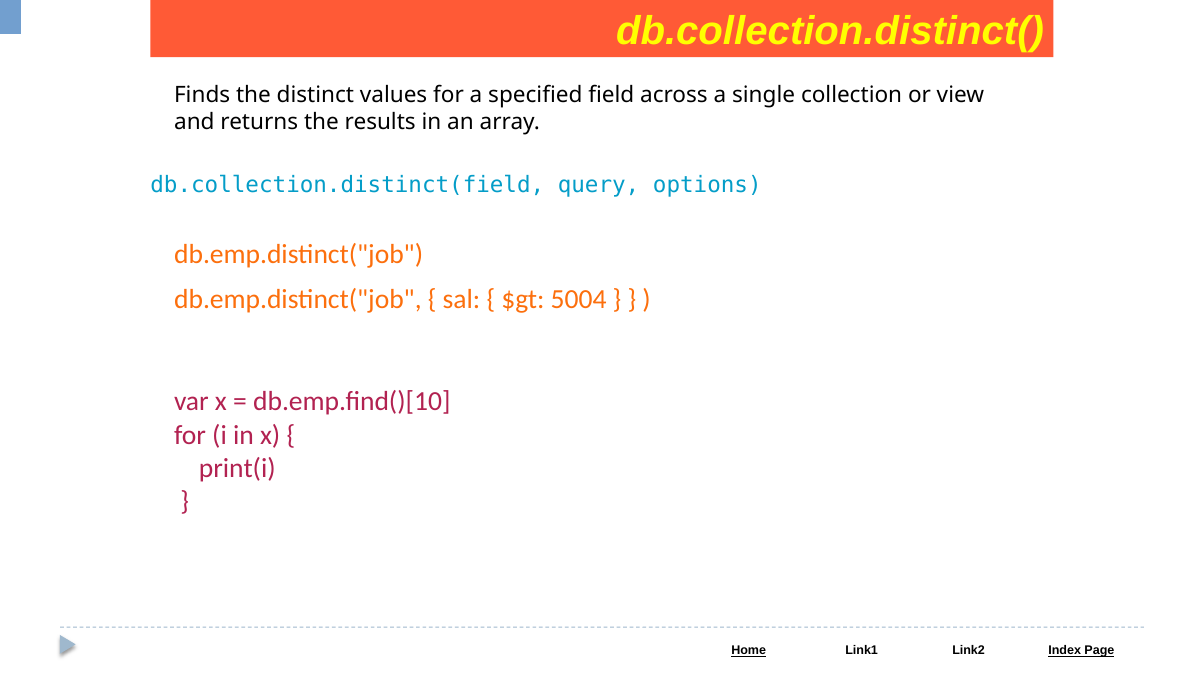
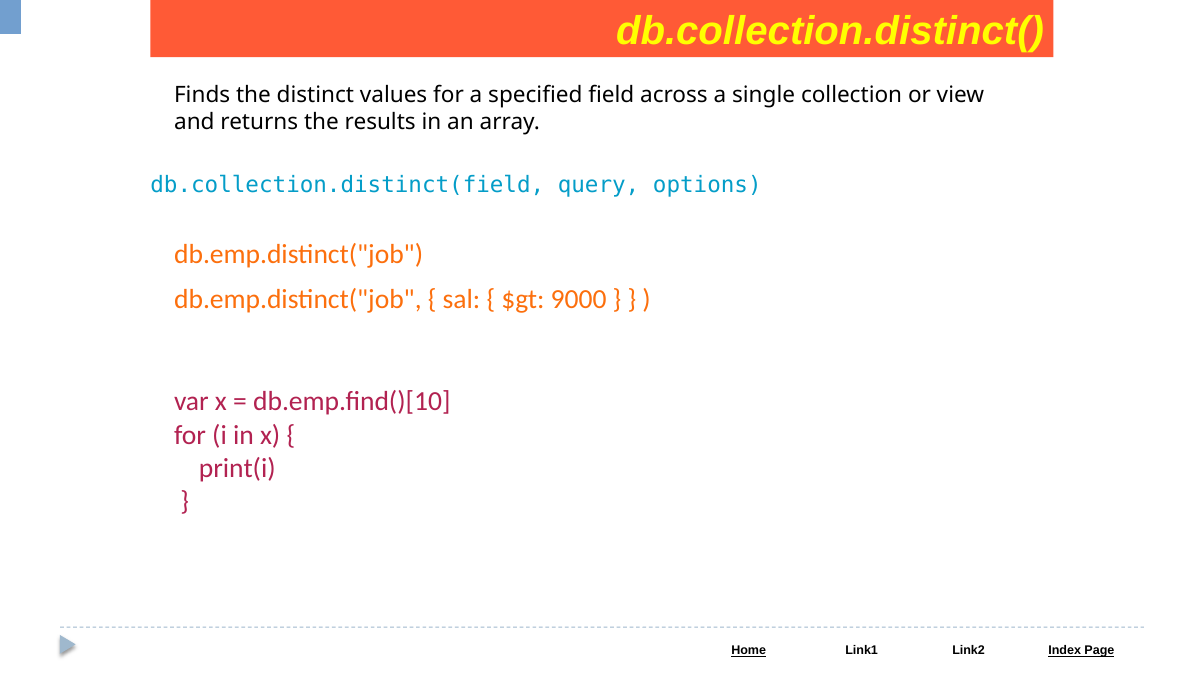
5004: 5004 -> 9000
